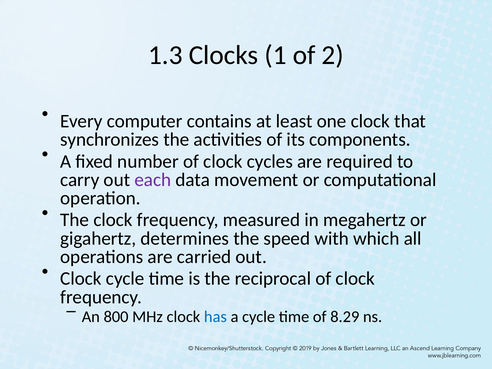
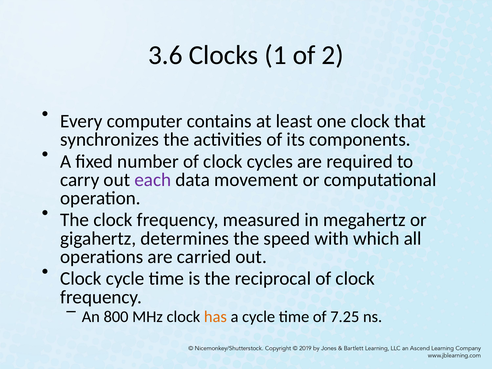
1.3: 1.3 -> 3.6
has colour: blue -> orange
8.29: 8.29 -> 7.25
